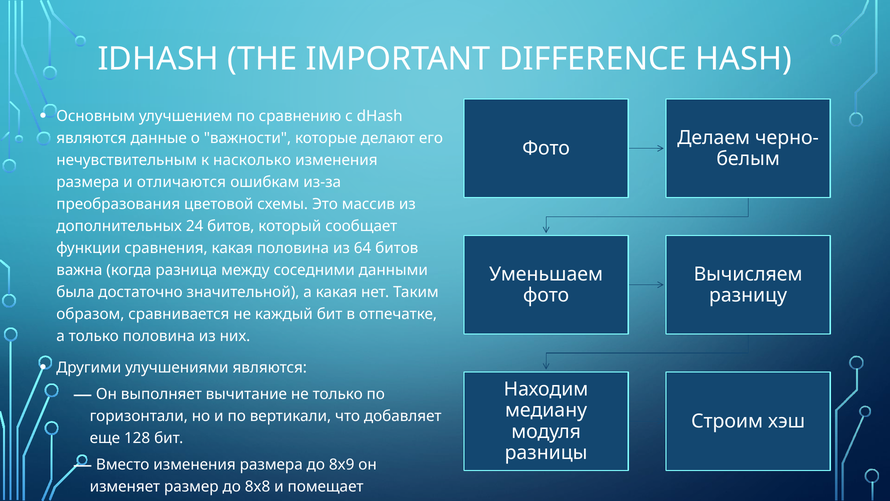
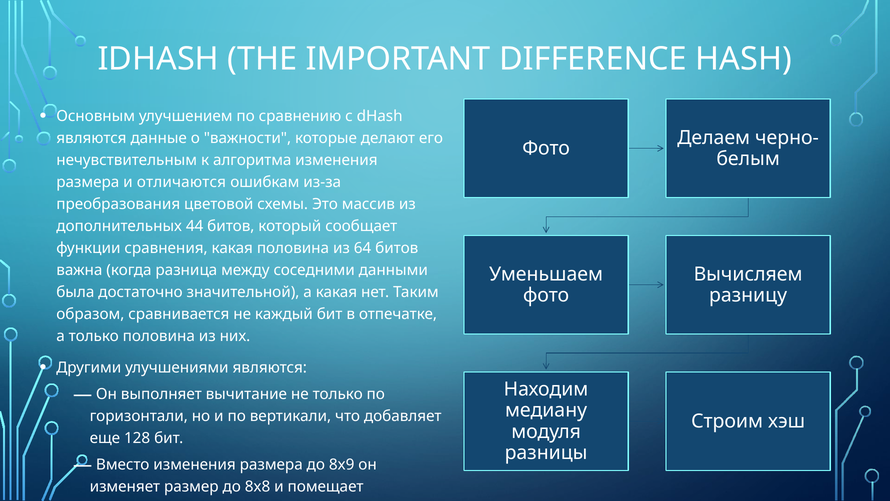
насколько: насколько -> алгоритма
24: 24 -> 44
